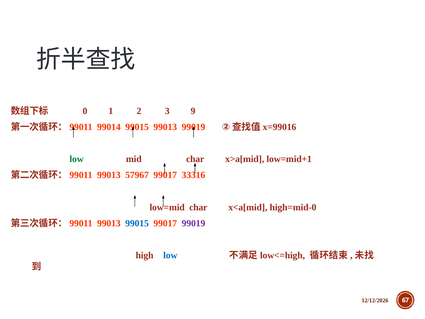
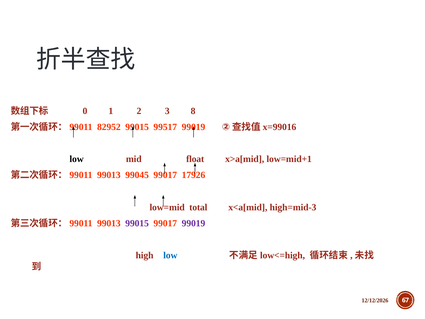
9: 9 -> 8
99014: 99014 -> 82952
99015 99013: 99013 -> 99517
low at (77, 159) colour: green -> black
mid char: char -> float
57967: 57967 -> 99045
33316: 33316 -> 17926
low=mid char: char -> total
high=mid-0: high=mid-0 -> high=mid-3
99015 at (137, 223) colour: blue -> purple
